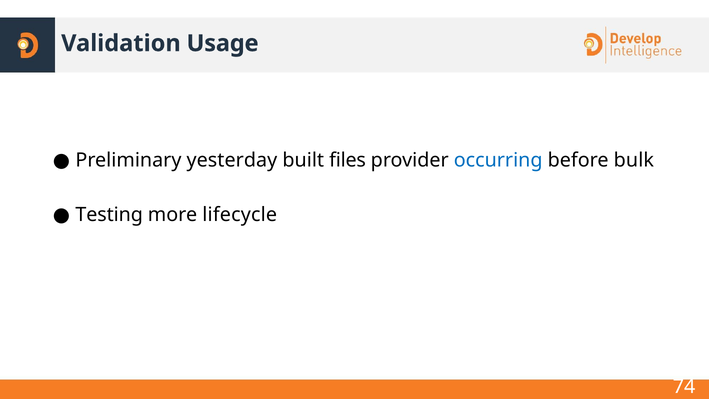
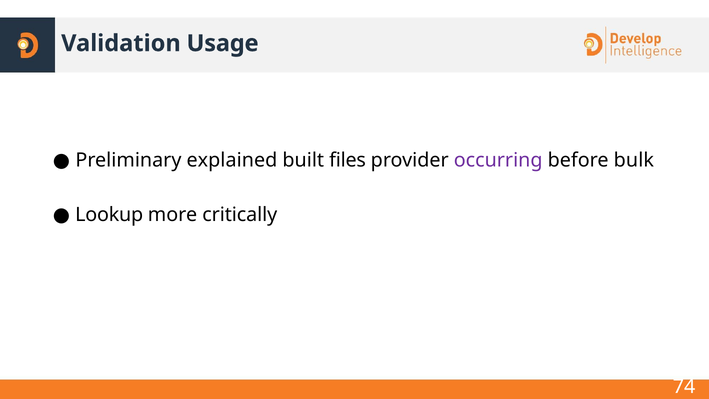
yesterday: yesterday -> explained
occurring colour: blue -> purple
Testing: Testing -> Lookup
lifecycle: lifecycle -> critically
